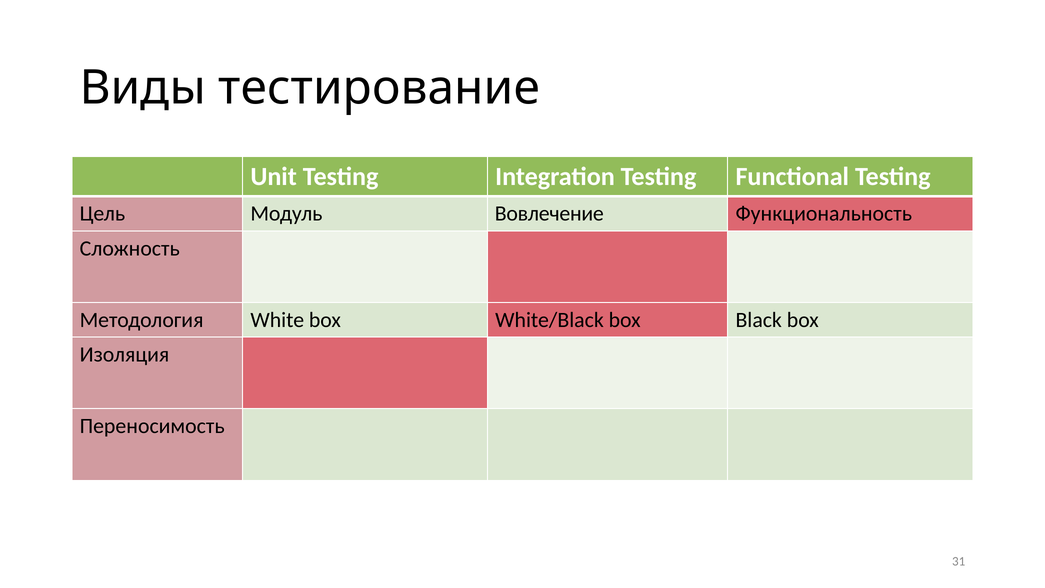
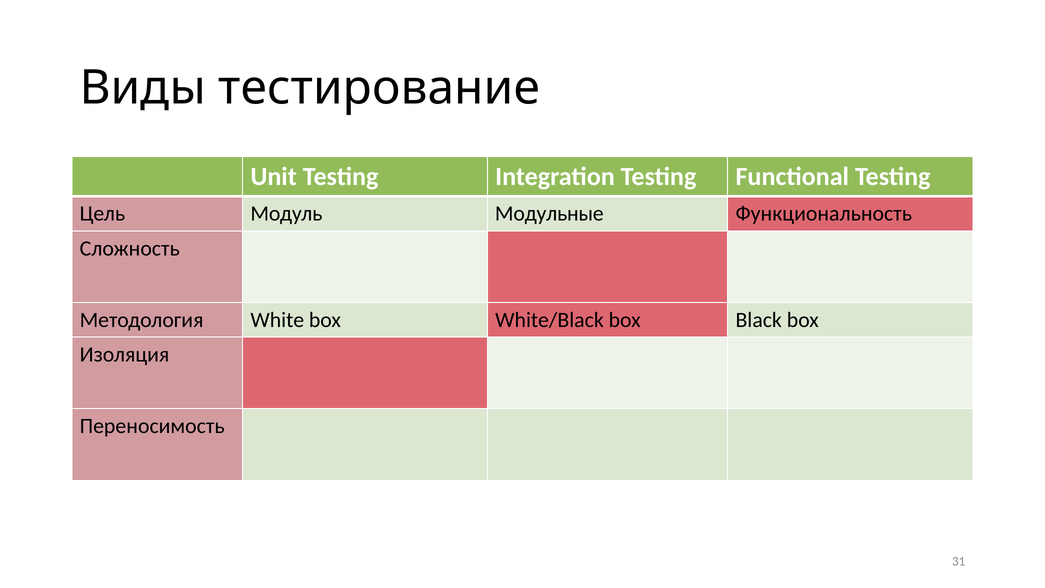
Вовлечение: Вовлечение -> Модульные
